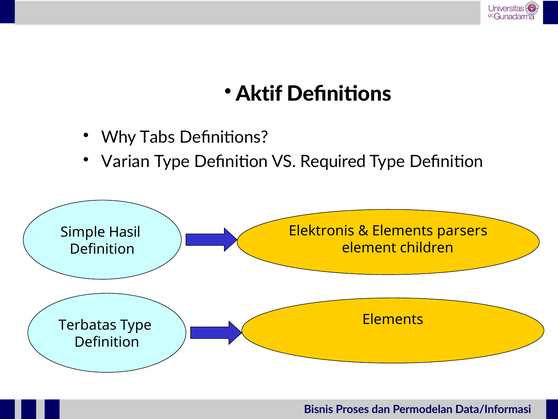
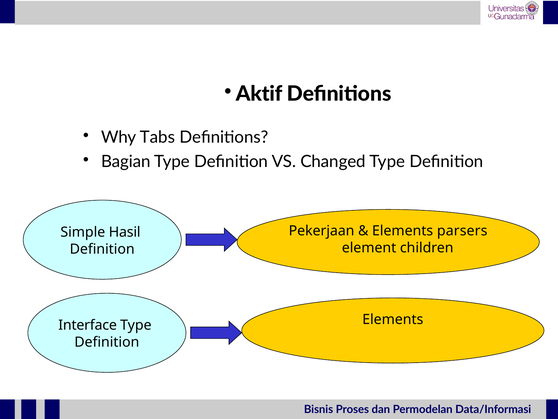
Varian: Varian -> Bagian
Required: Required -> Changed
Elektronis: Elektronis -> Pekerjaan
Terbatas: Terbatas -> Interface
